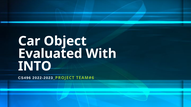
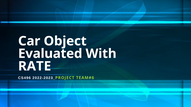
INTO: INTO -> RATE
